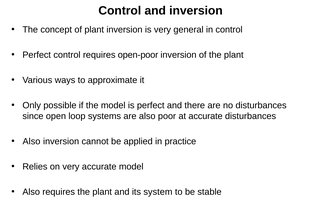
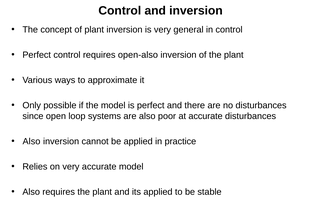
open-poor: open-poor -> open-also
its system: system -> applied
